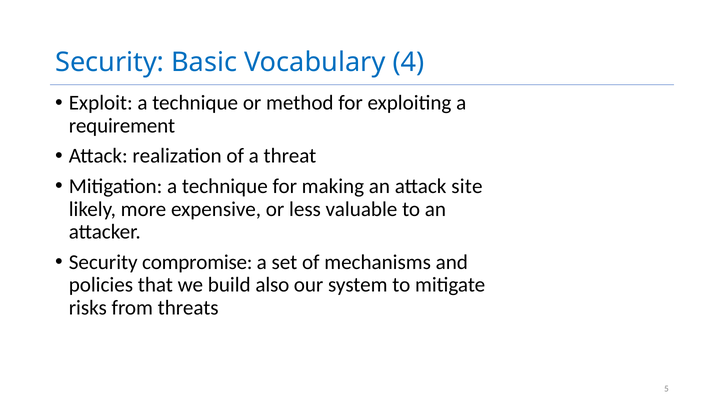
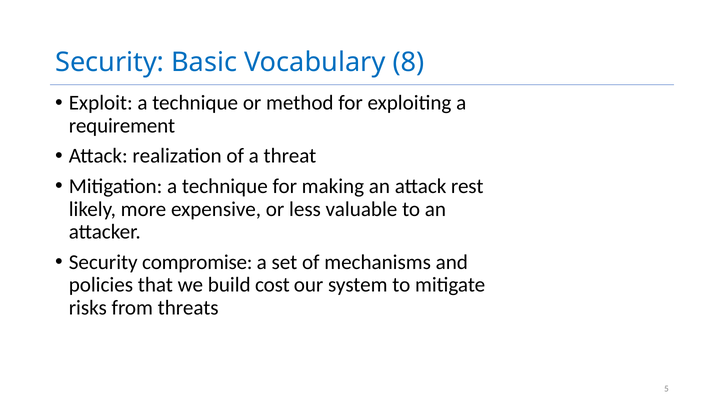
4: 4 -> 8
site: site -> rest
also: also -> cost
